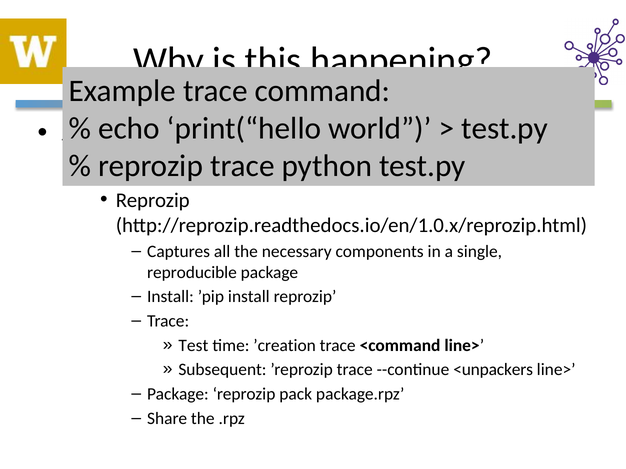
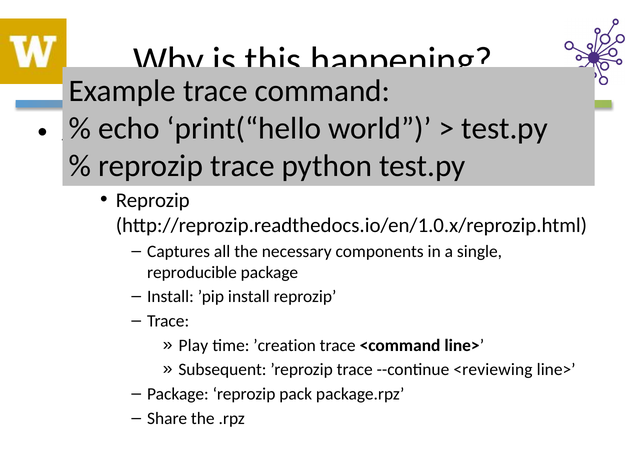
Test: Test -> Play
<unpackers: <unpackers -> <reviewing
